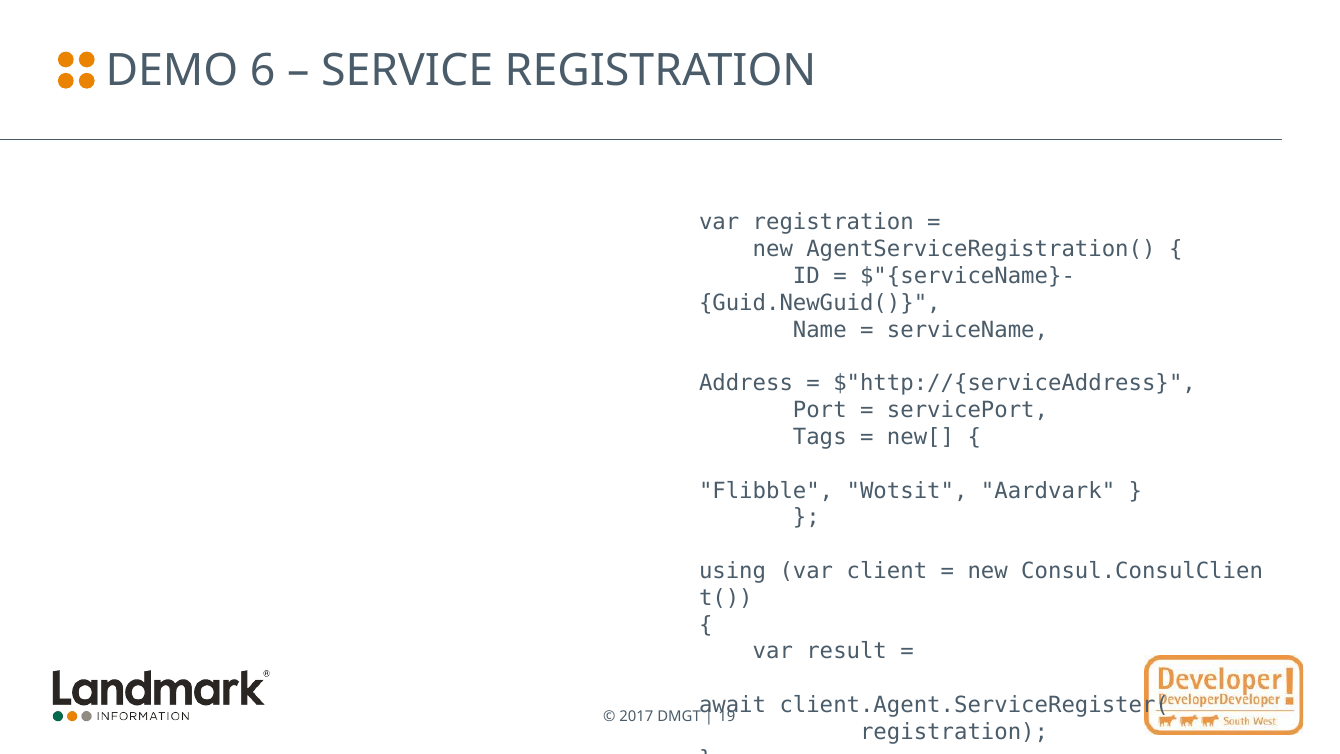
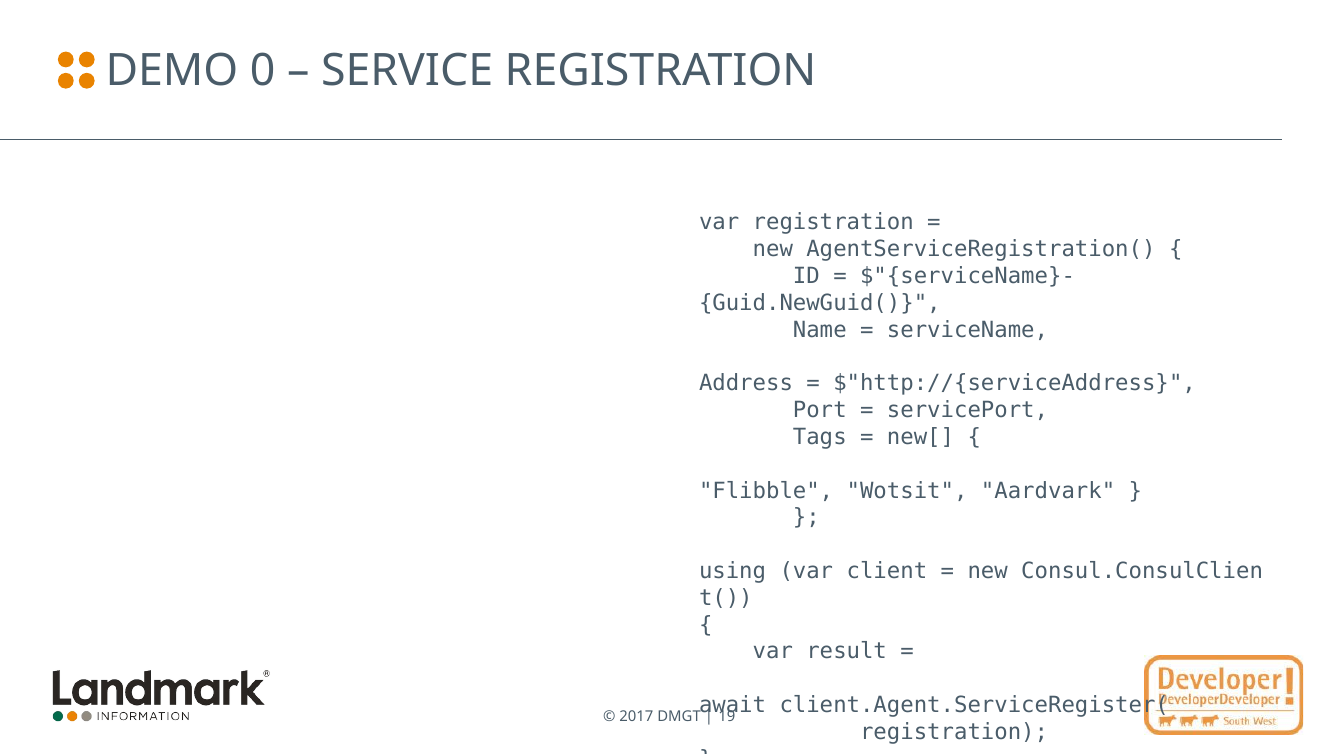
6: 6 -> 0
